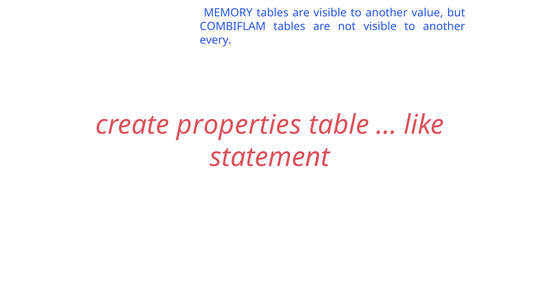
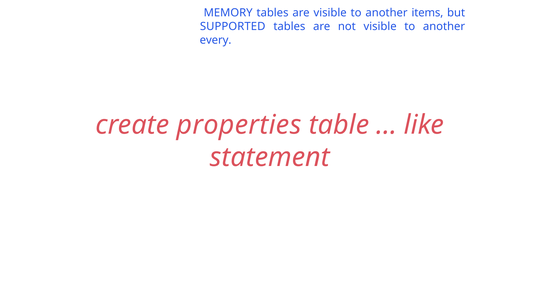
value: value -> items
COMBIFLAM: COMBIFLAM -> SUPPORTED
